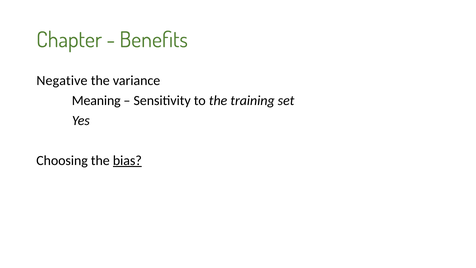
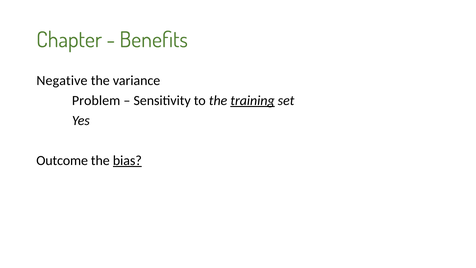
Meaning: Meaning -> Problem
training underline: none -> present
Choosing: Choosing -> Outcome
